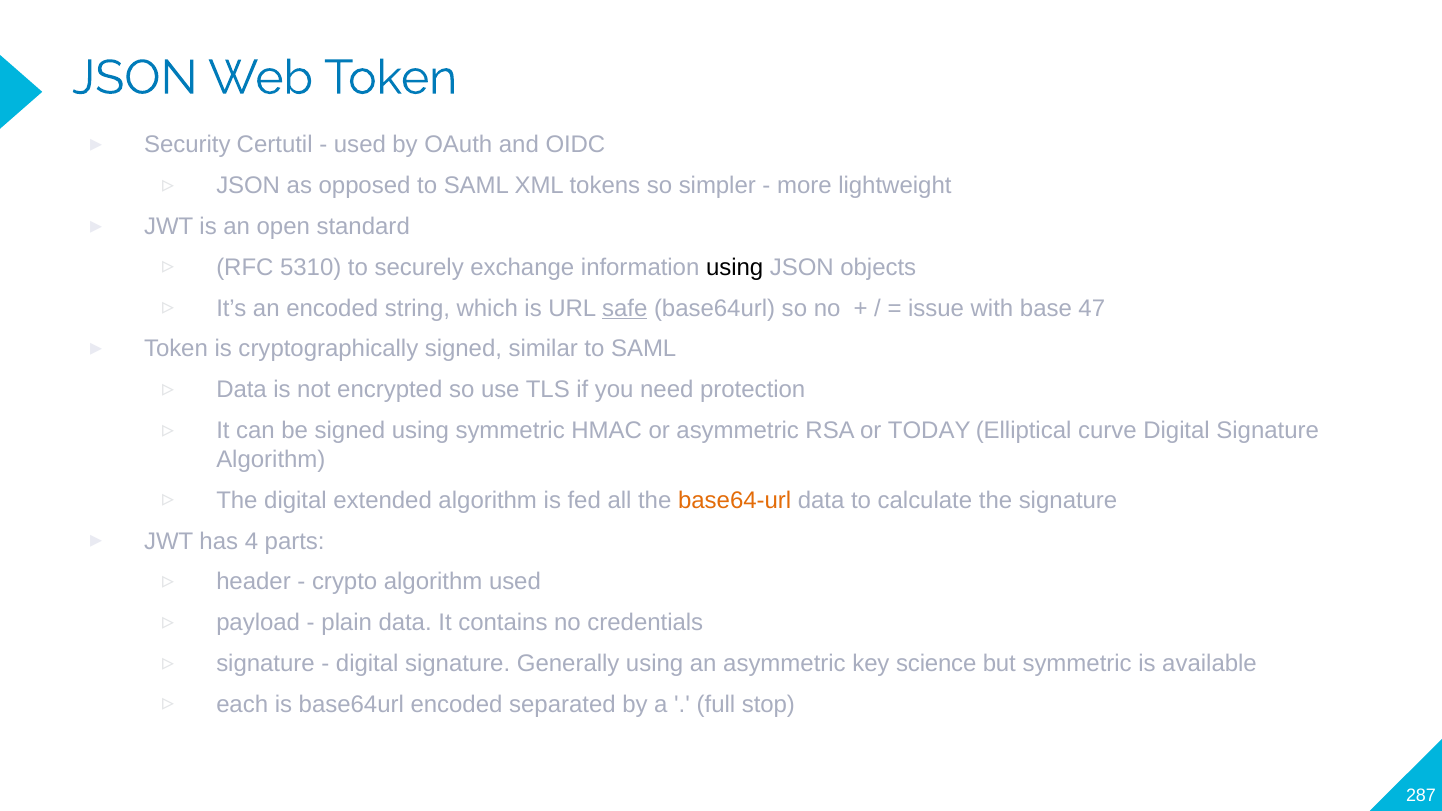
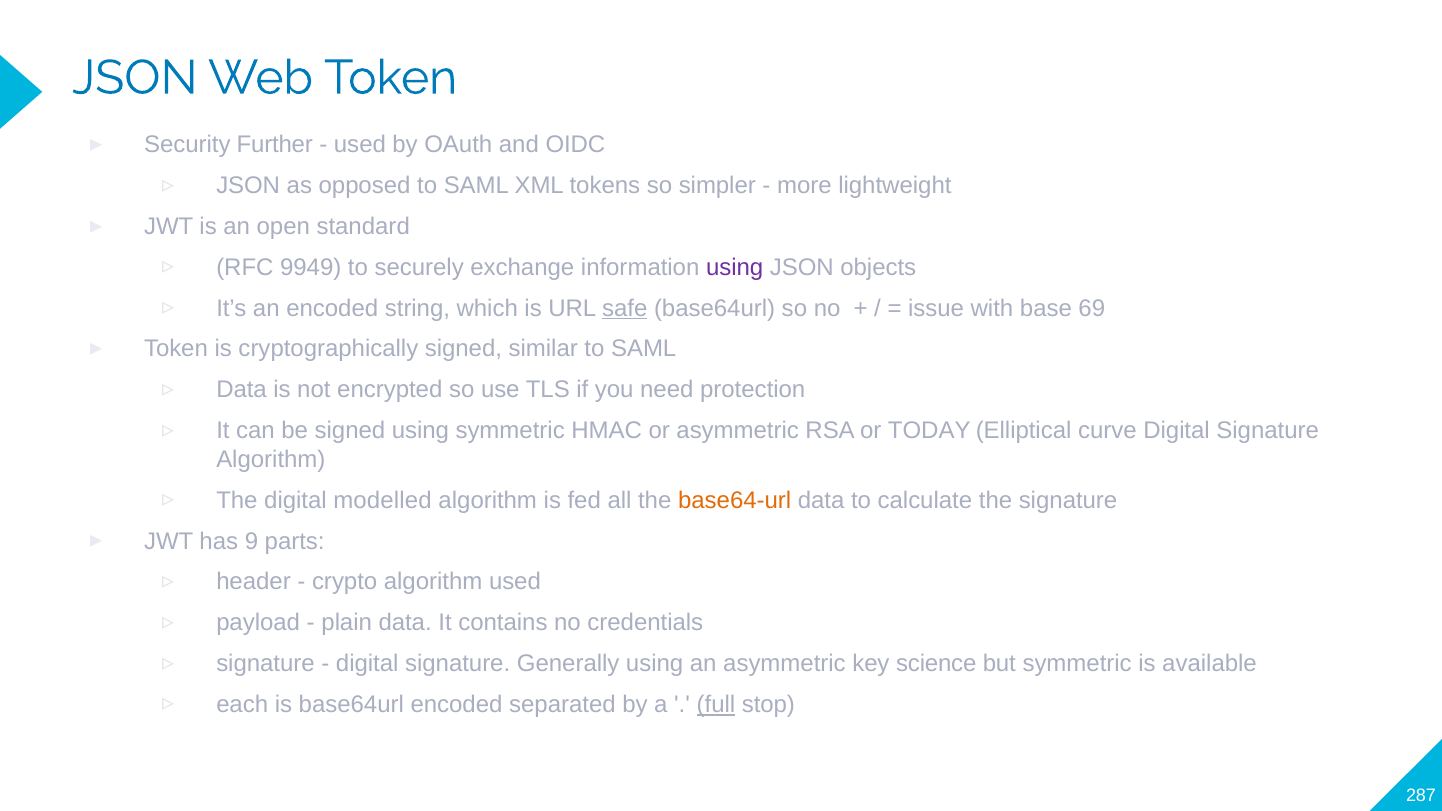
Certutil: Certutil -> Further
5310: 5310 -> 9949
using at (735, 267) colour: black -> purple
47: 47 -> 69
extended: extended -> modelled
4: 4 -> 9
full underline: none -> present
